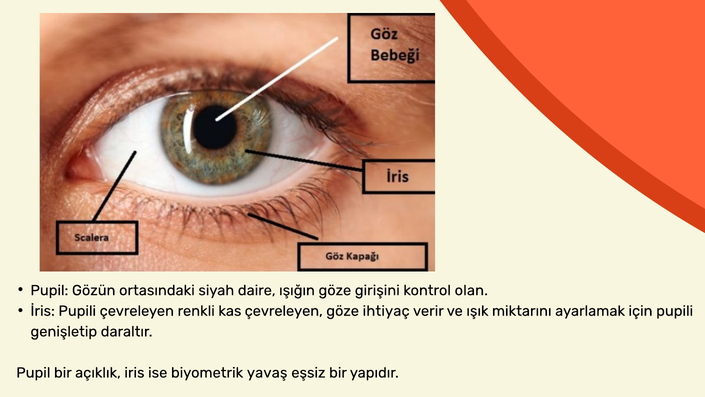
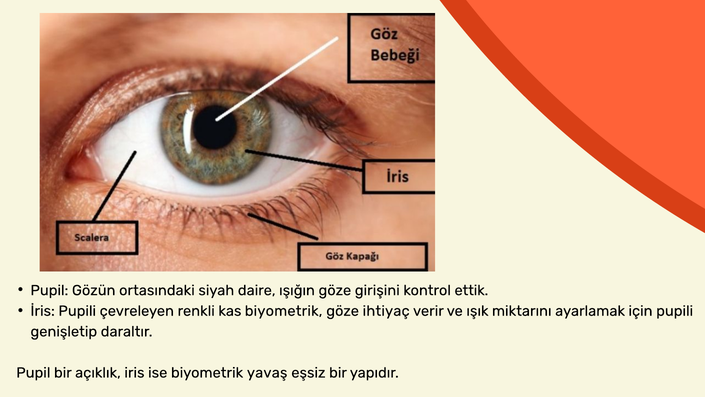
olan: olan -> ettik
kas çevreleyen: çevreleyen -> biyometrik
